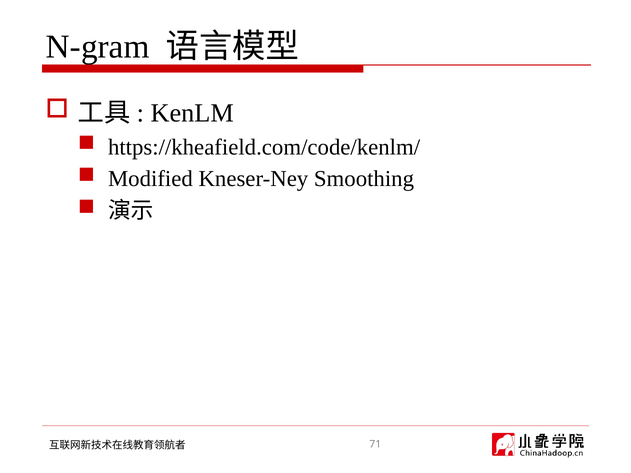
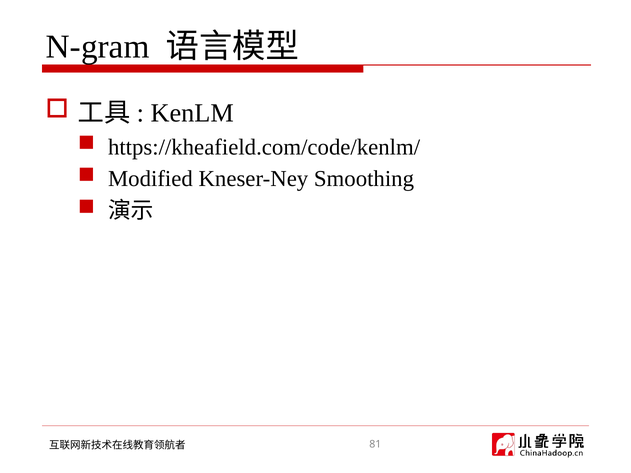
71: 71 -> 81
